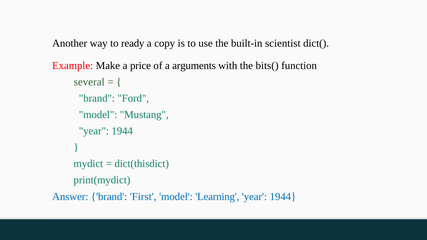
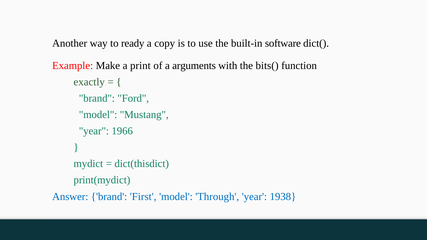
scientist: scientist -> software
price: price -> print
several: several -> exactly
1944 at (122, 131): 1944 -> 1966
Learning: Learning -> Through
1944 at (283, 197): 1944 -> 1938
